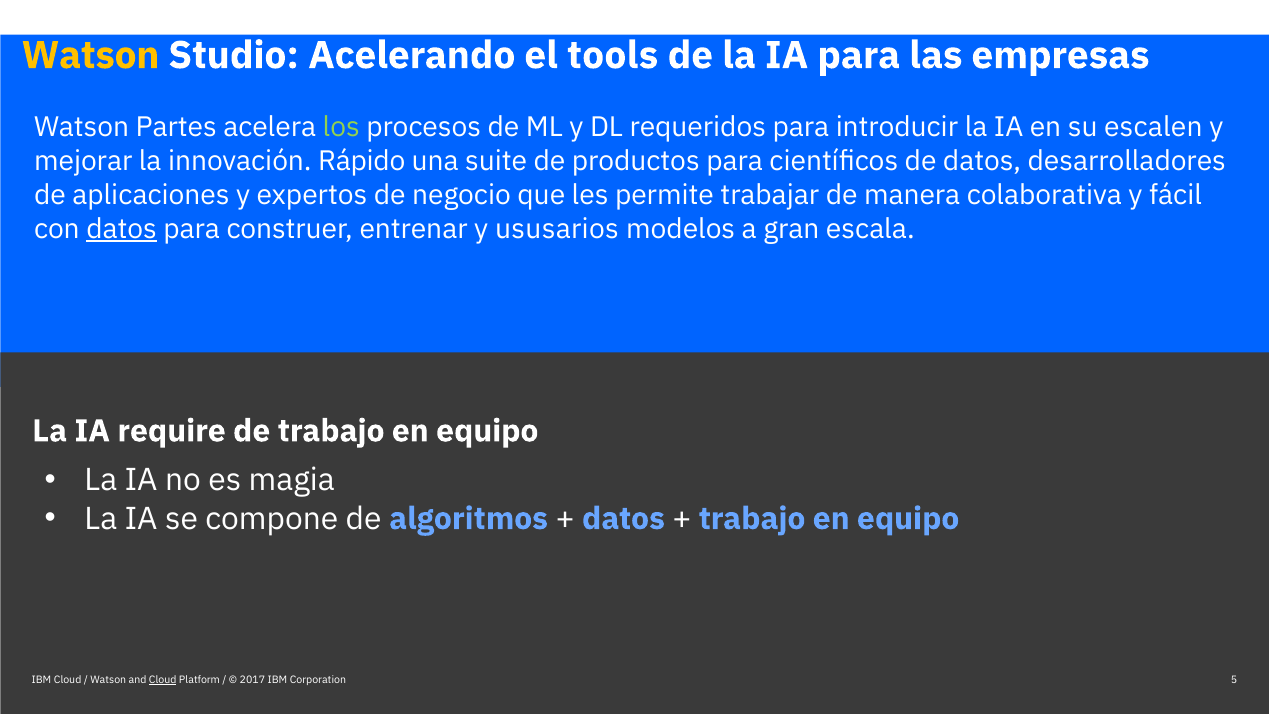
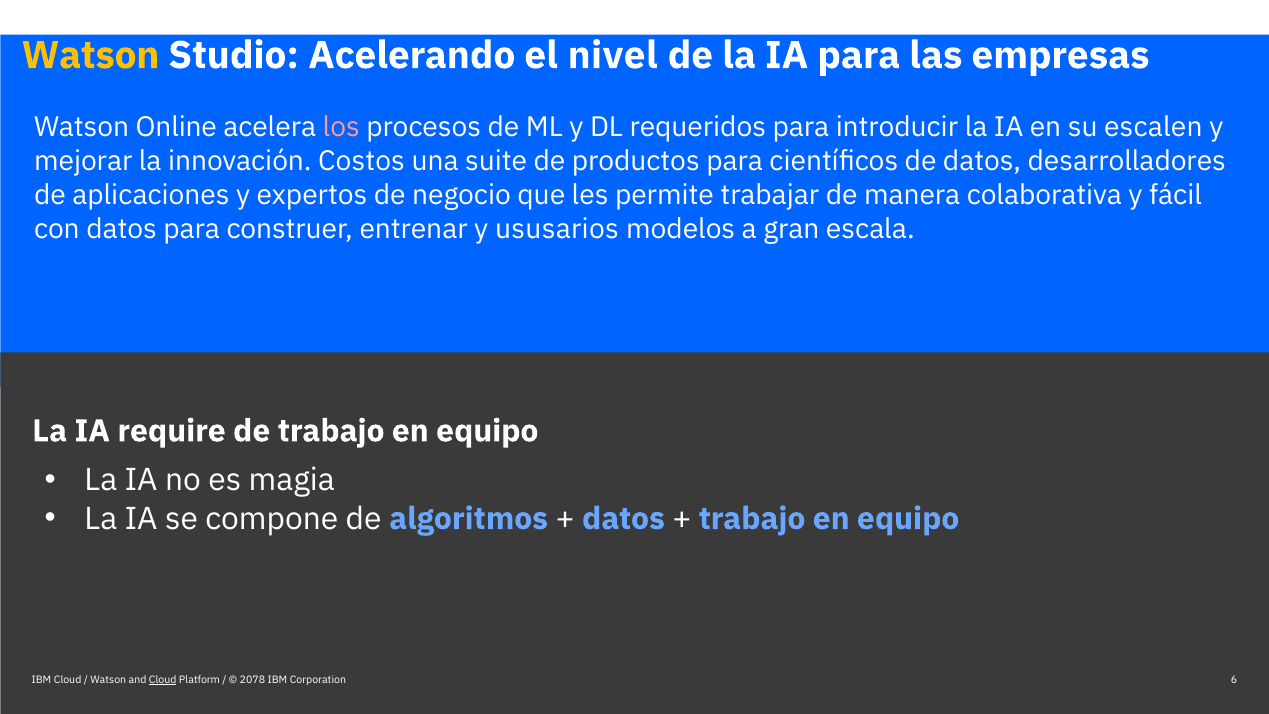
tools: tools -> nivel
Partes: Partes -> Online
los colour: light green -> pink
Rápido: Rápido -> Costos
datos at (122, 229) underline: present -> none
2017: 2017 -> 2078
5: 5 -> 6
